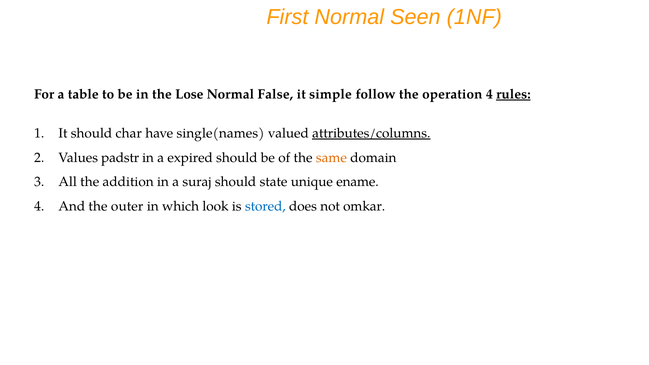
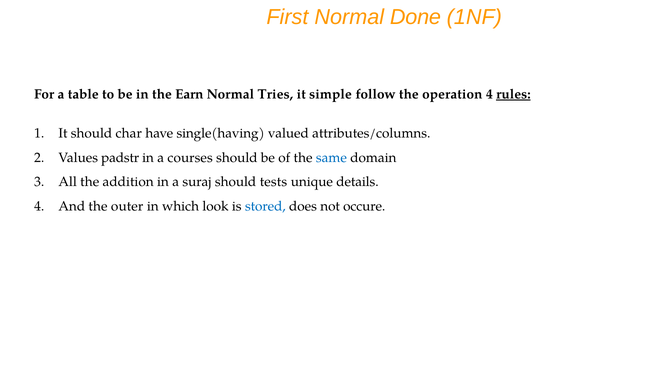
Seen: Seen -> Done
Lose: Lose -> Earn
False: False -> Tries
single(names: single(names -> single(having
attributes/columns underline: present -> none
expired: expired -> courses
same colour: orange -> blue
state: state -> tests
ename: ename -> details
omkar: omkar -> occure
